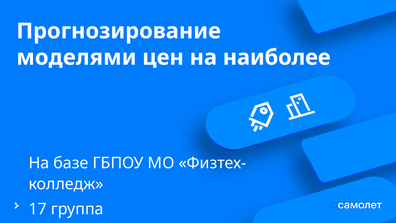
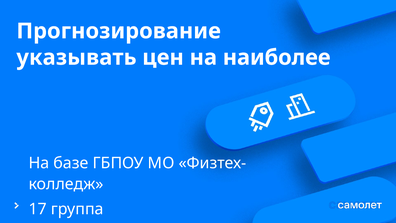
моделями: моделями -> указывать
